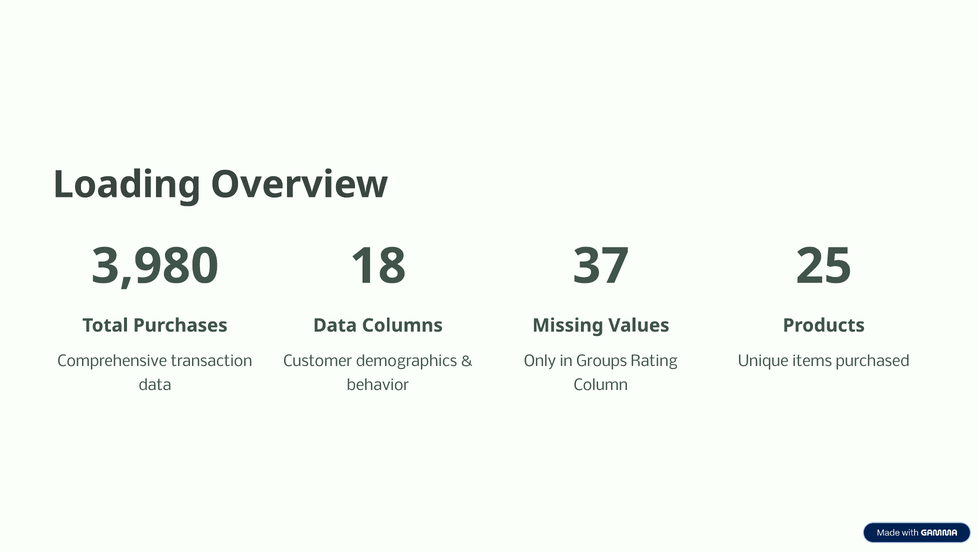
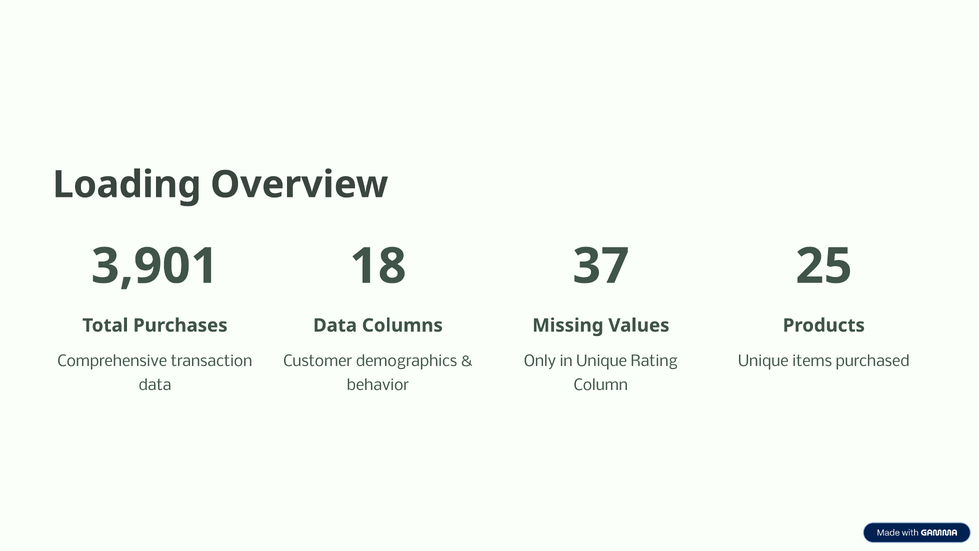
3,980: 3,980 -> 3,901
in Groups: Groups -> Unique
